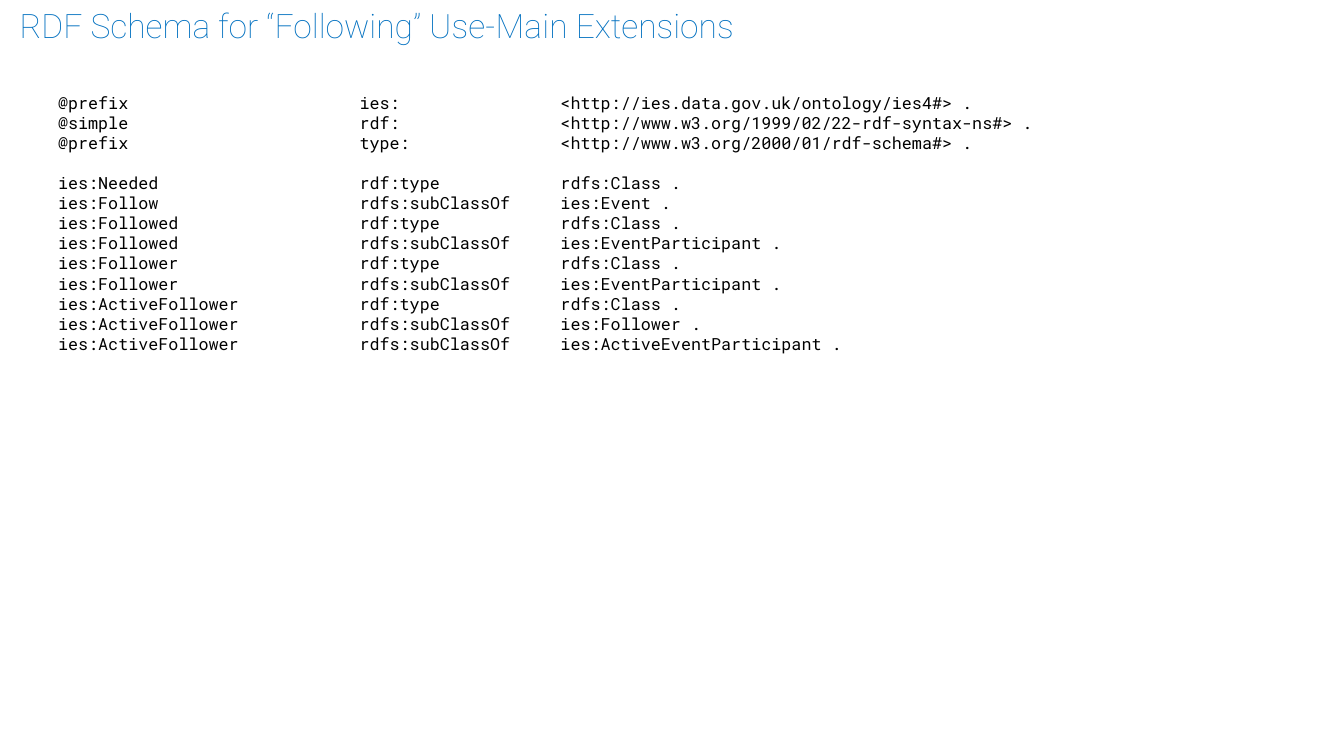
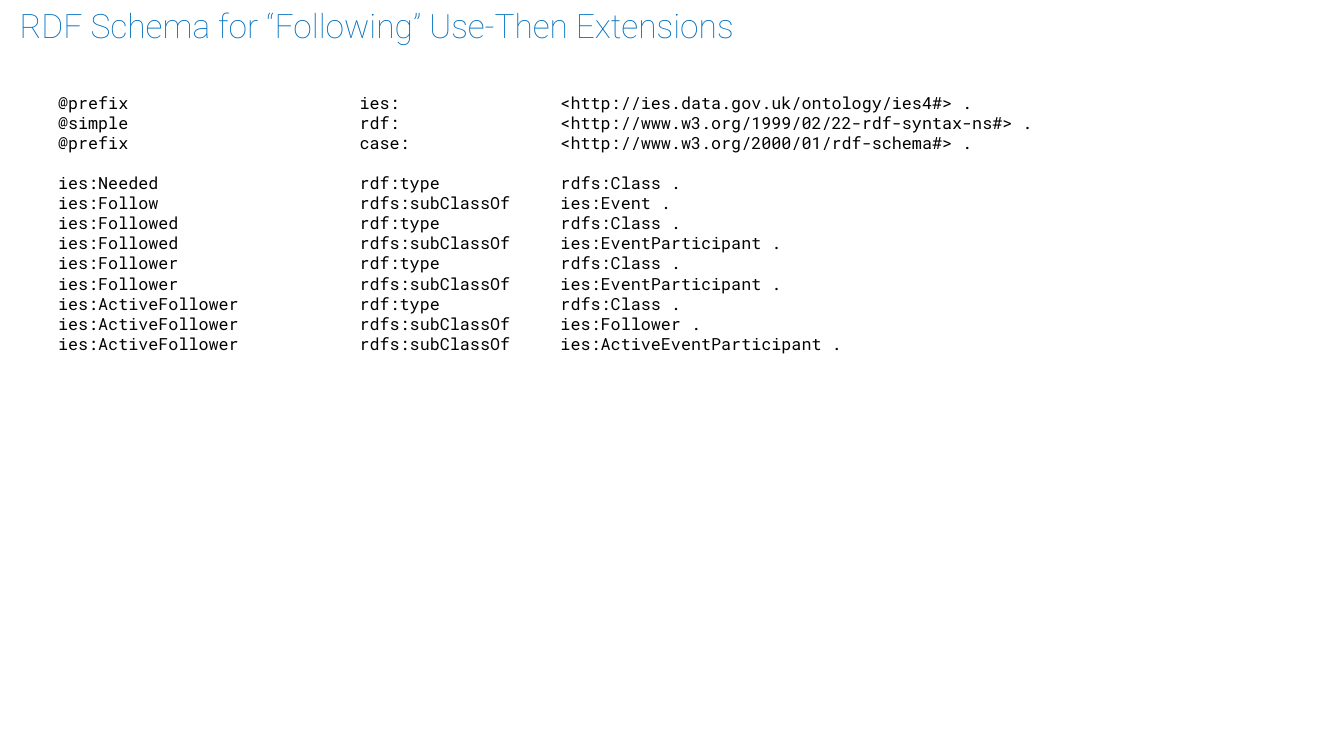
Use-Main: Use-Main -> Use-Then
type: type -> case
